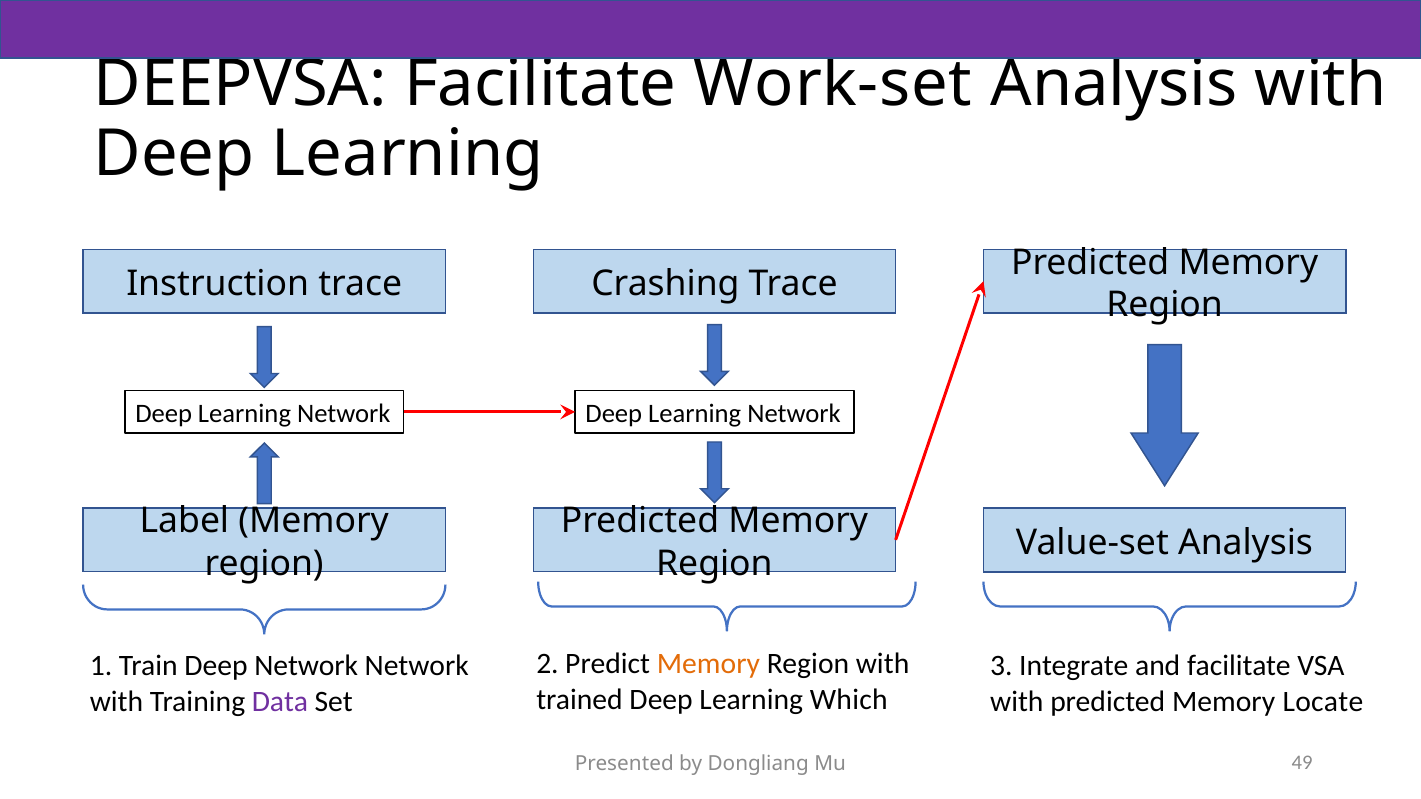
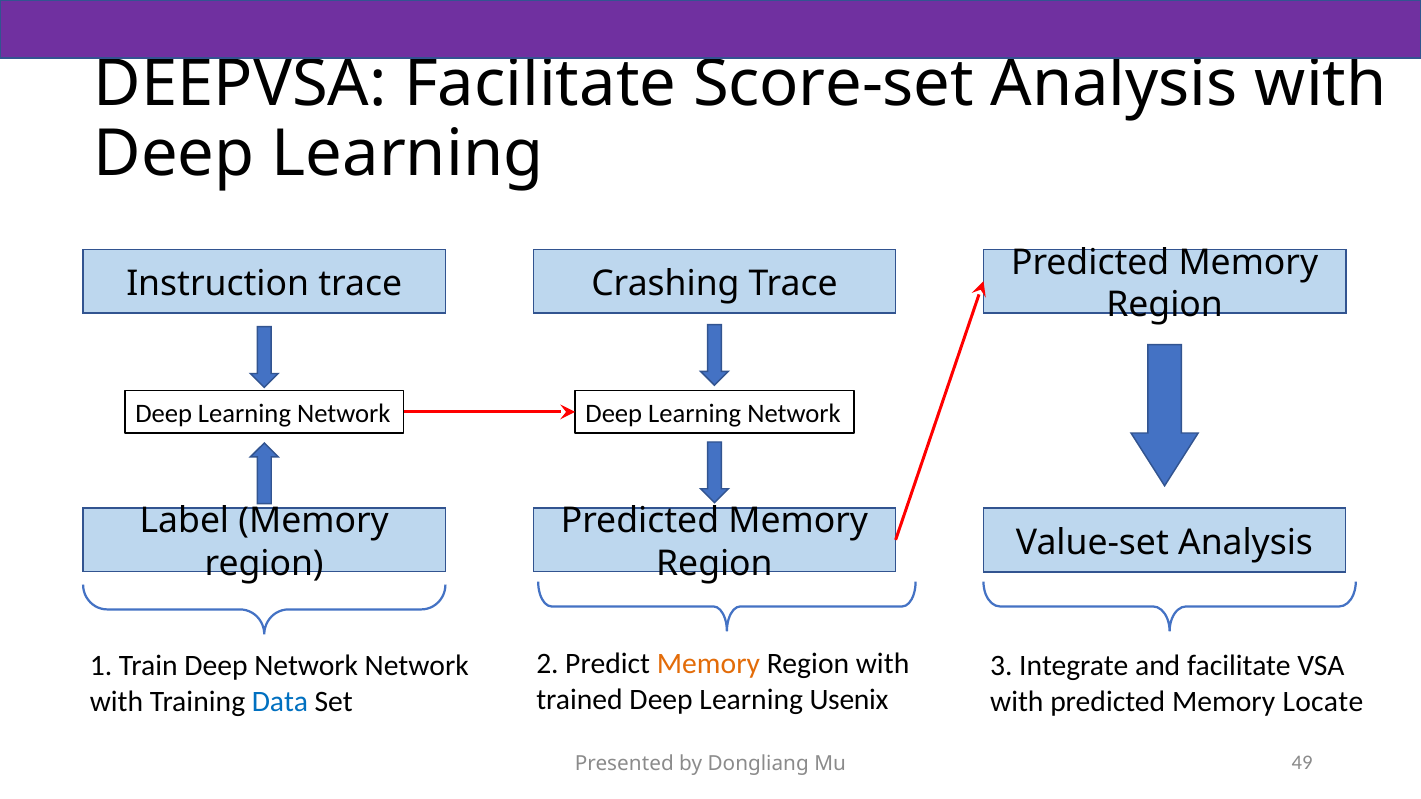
Work-set: Work-set -> Score-set
Which: Which -> Usenix
Data colour: purple -> blue
